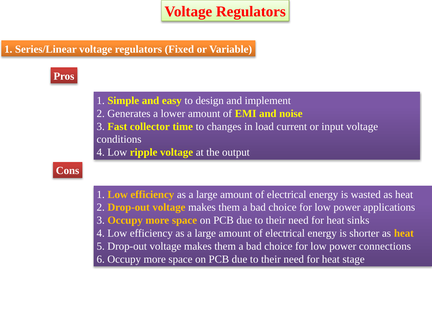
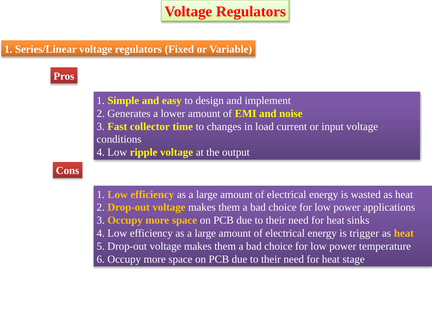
shorter: shorter -> trigger
connections: connections -> temperature
